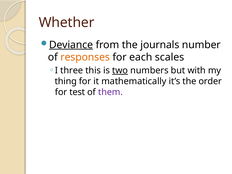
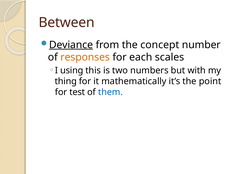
Whether: Whether -> Between
journals: journals -> concept
three: three -> using
two underline: present -> none
order: order -> point
them colour: purple -> blue
